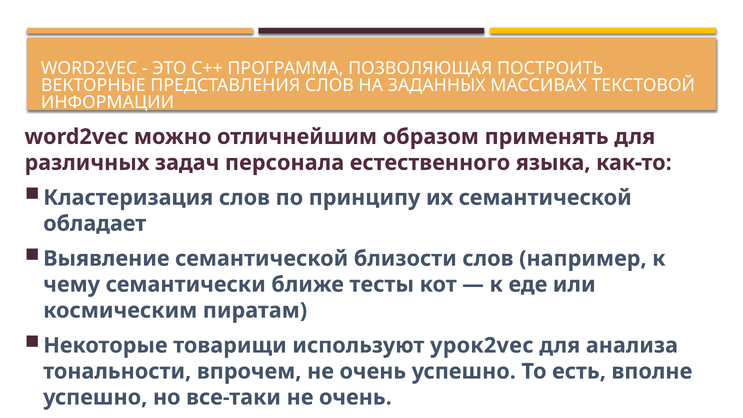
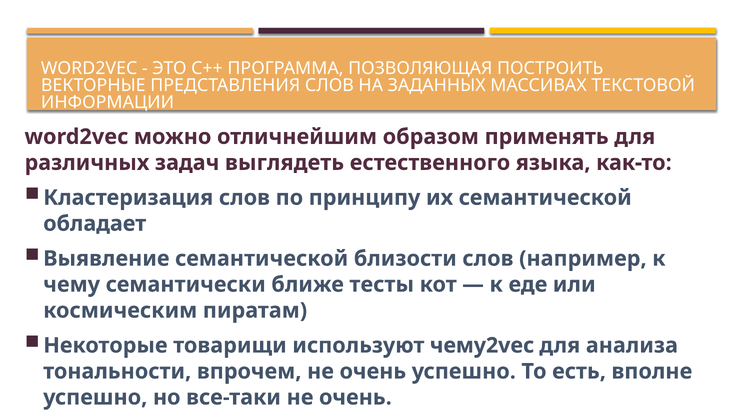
персонала: персонала -> выглядеть
урок2vec: урок2vec -> чему2vec
